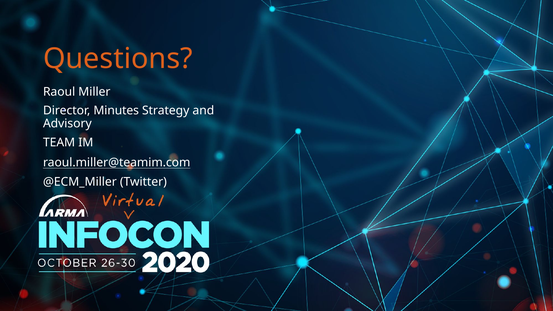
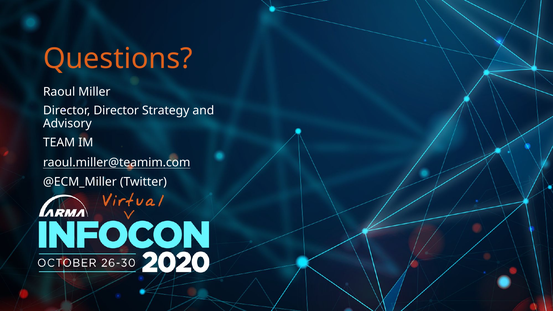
Director Minutes: Minutes -> Director
